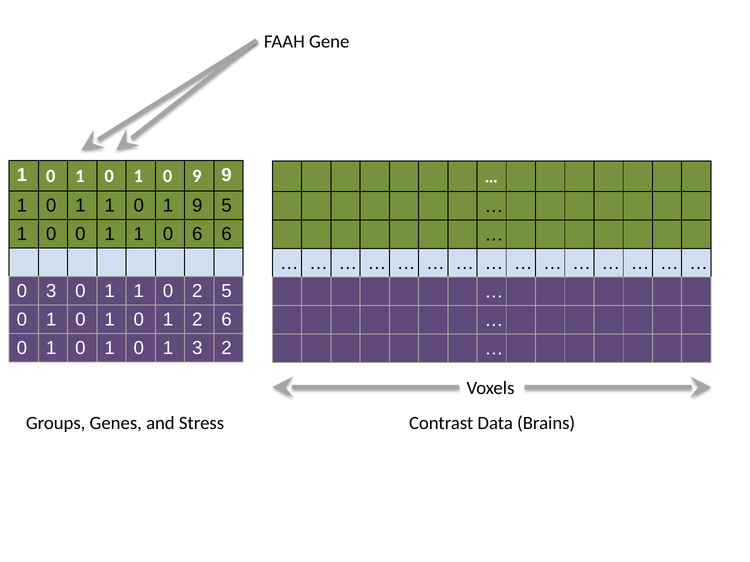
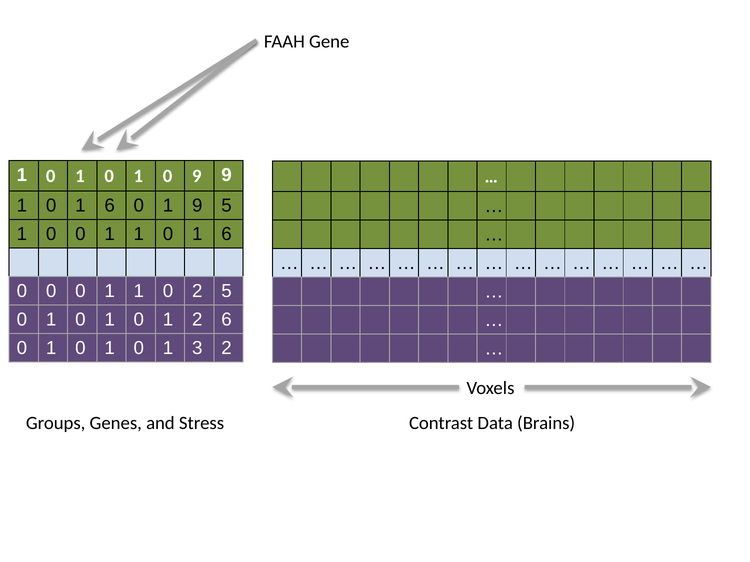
1 at (110, 206): 1 -> 6
1 1 0 6: 6 -> 1
3 at (51, 291): 3 -> 0
